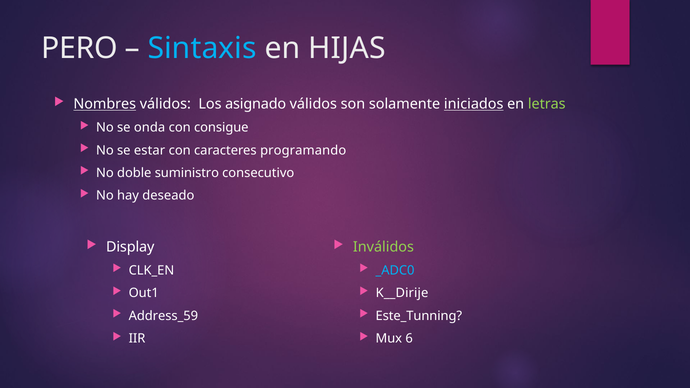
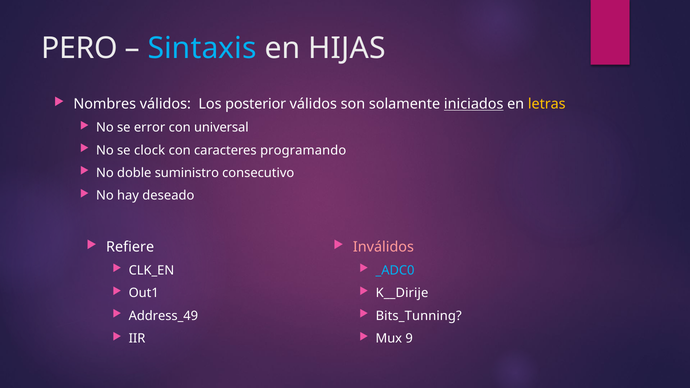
Nombres underline: present -> none
asignado: asignado -> posterior
letras colour: light green -> yellow
onda: onda -> error
consigue: consigue -> universal
estar: estar -> clock
Display: Display -> Refiere
Inválidos colour: light green -> pink
Address_59: Address_59 -> Address_49
Este_Tunning: Este_Tunning -> Bits_Tunning
6: 6 -> 9
